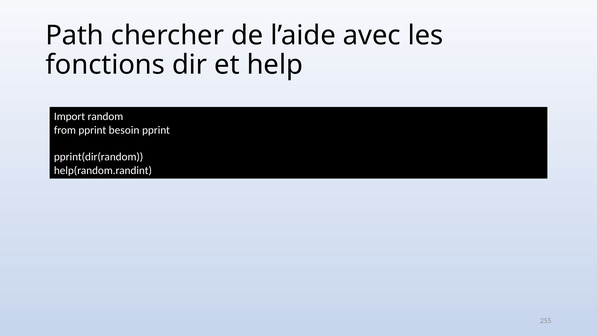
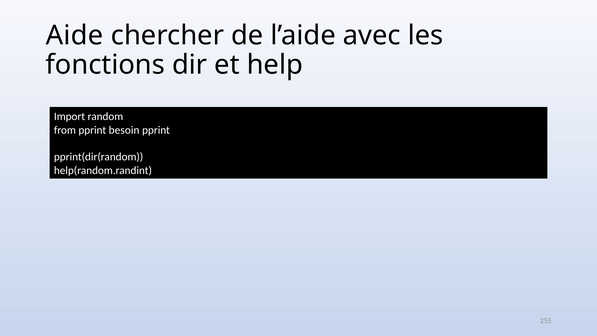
Path: Path -> Aide
